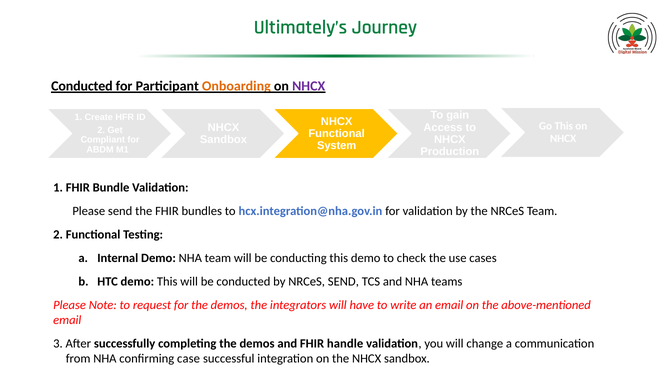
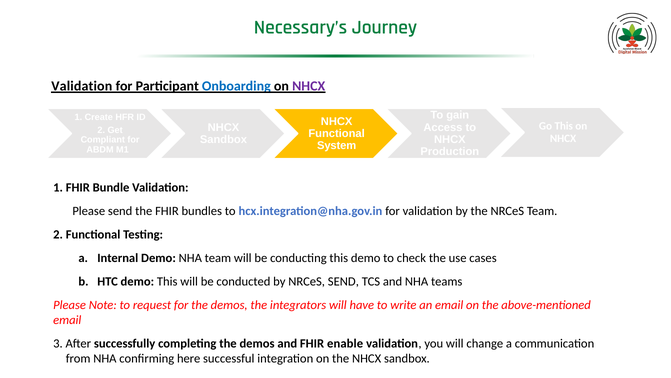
Ultimately’s: Ultimately’s -> Necessary’s
Conducted at (82, 86): Conducted -> Validation
Onboarding colour: orange -> blue
handle: handle -> enable
case: case -> here
